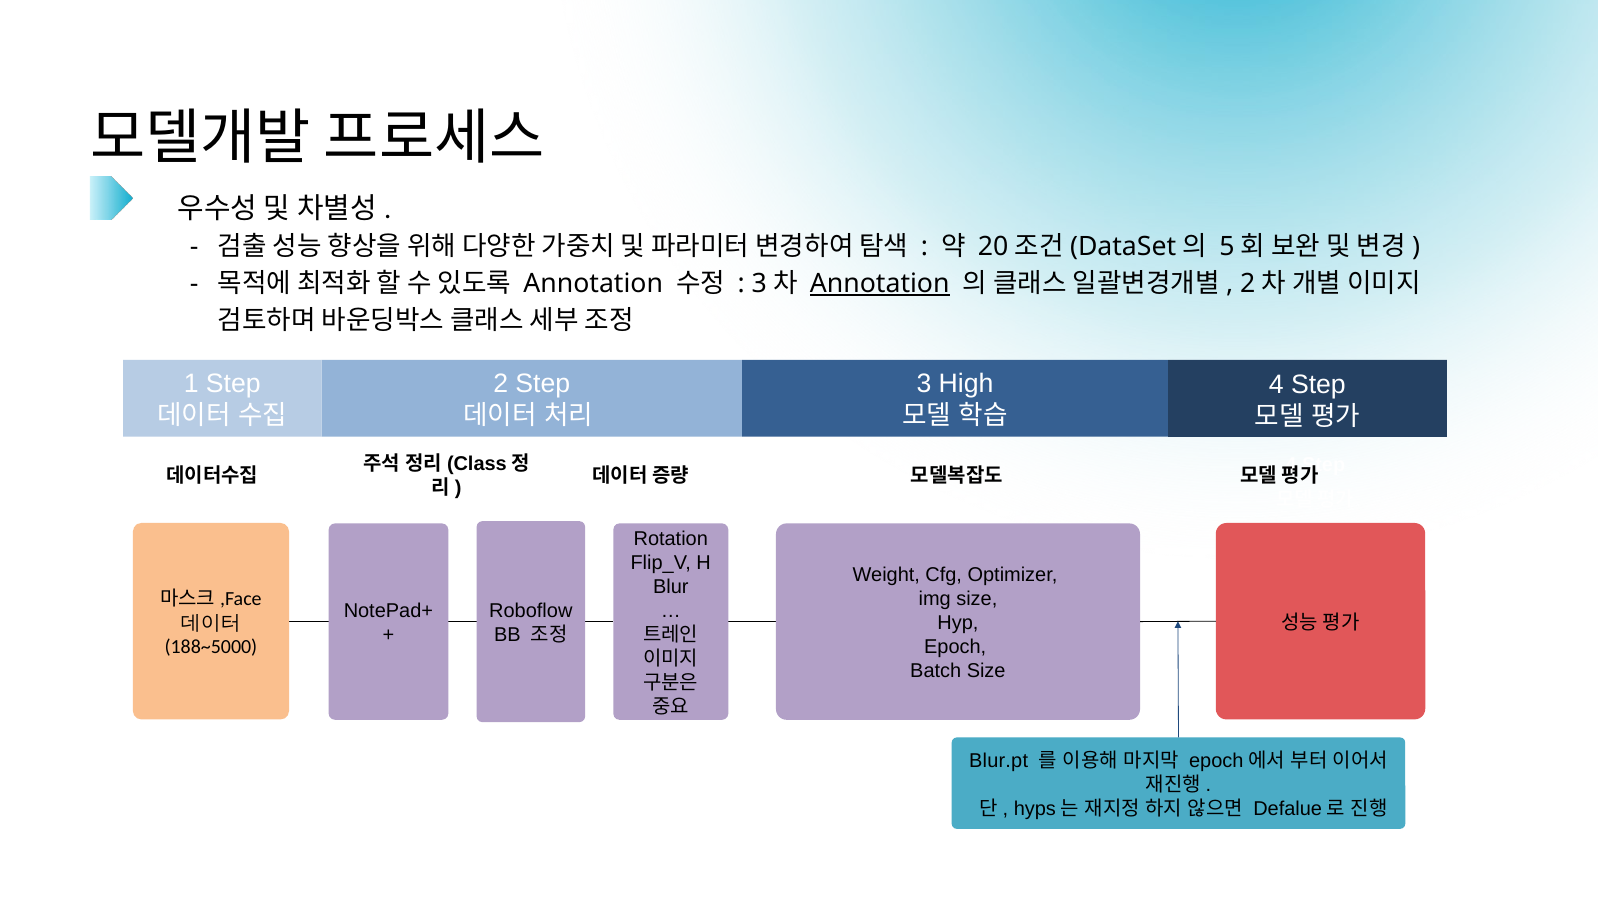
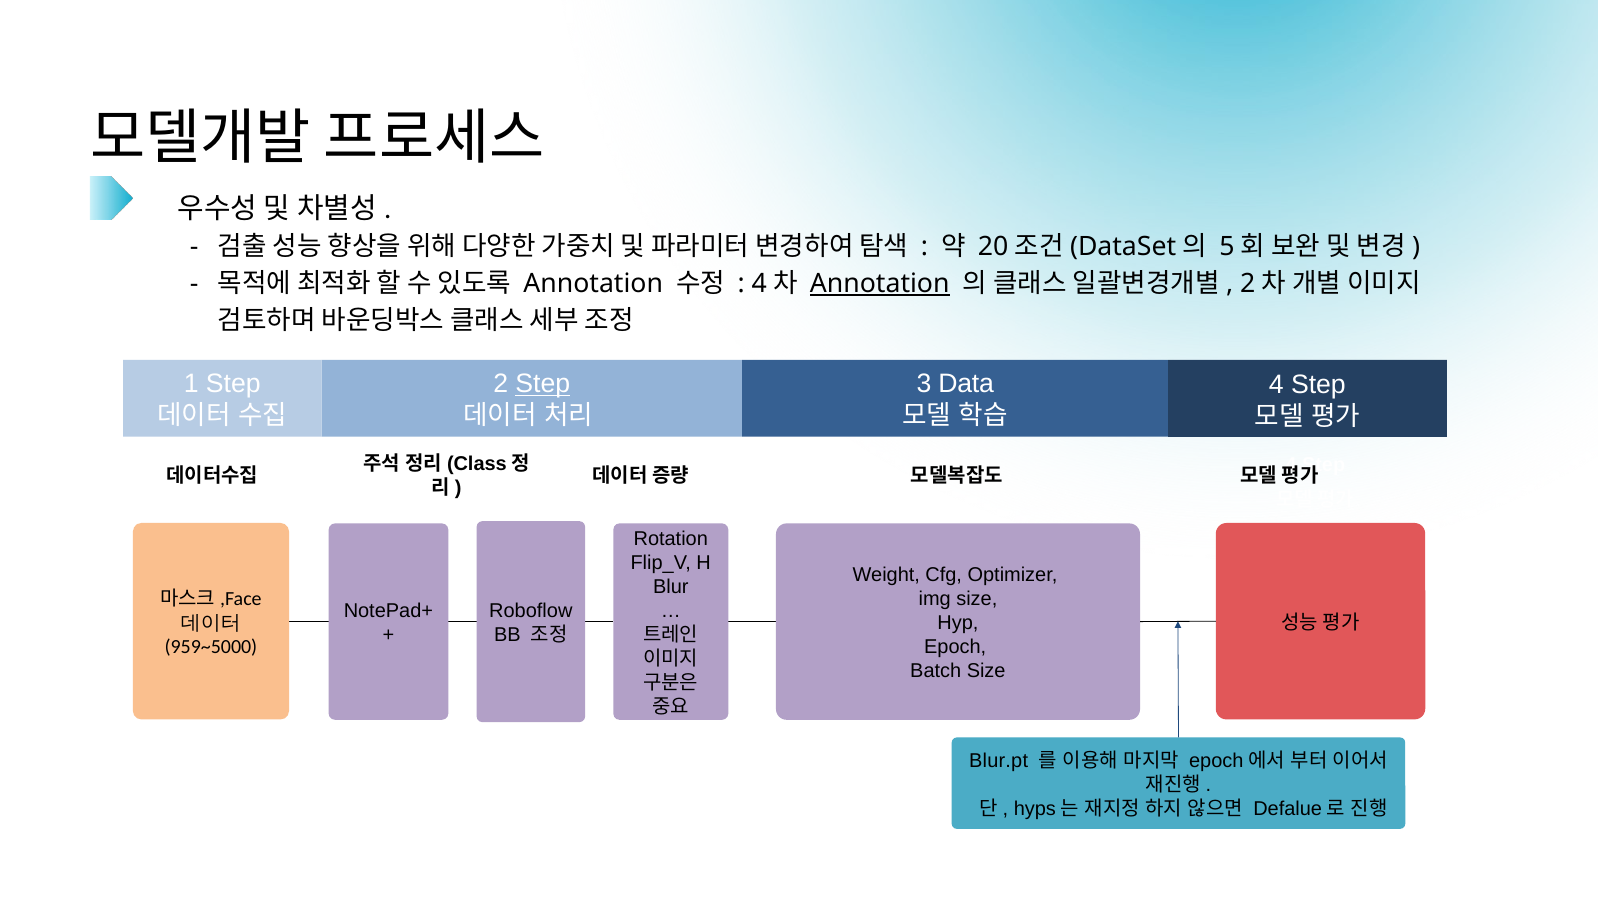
3 at (759, 284): 3 -> 4
Step at (543, 384) underline: none -> present
High: High -> Data
188~5000: 188~5000 -> 959~5000
